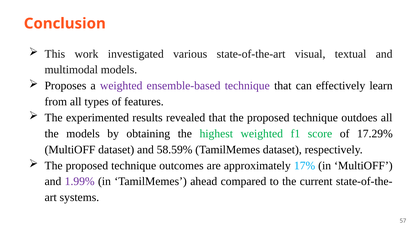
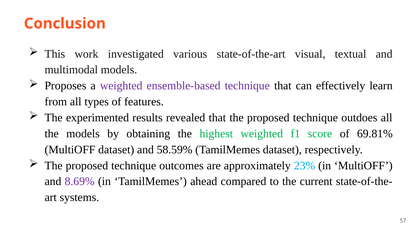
17.29%: 17.29% -> 69.81%
17%: 17% -> 23%
1.99%: 1.99% -> 8.69%
